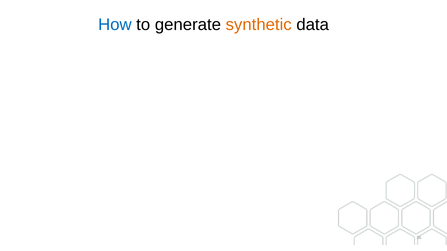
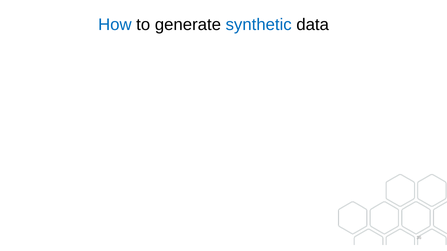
synthetic colour: orange -> blue
